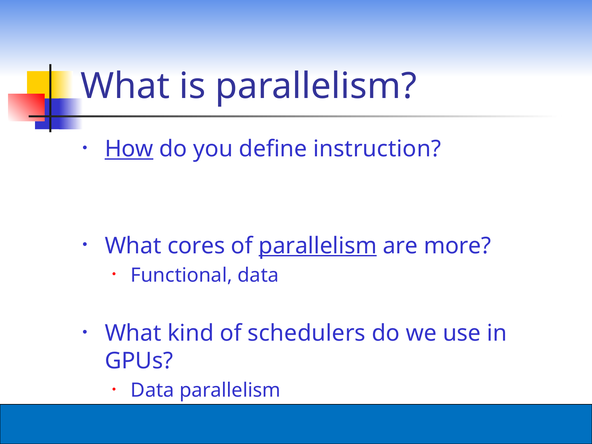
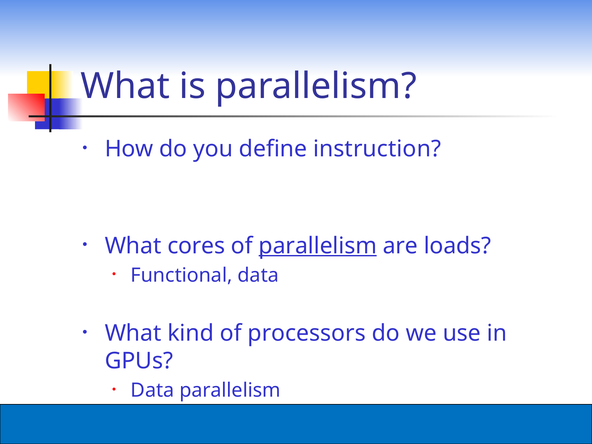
How underline: present -> none
more: more -> loads
schedulers: schedulers -> processors
